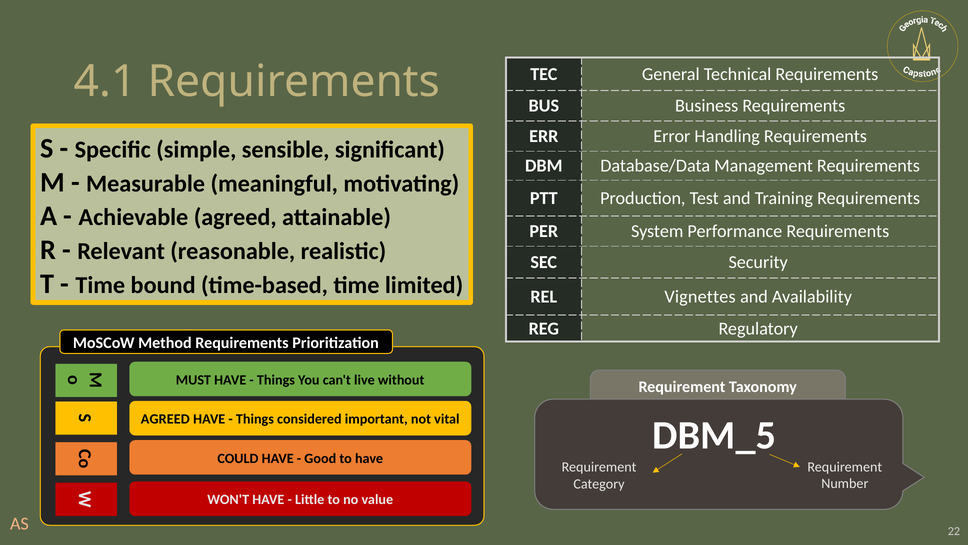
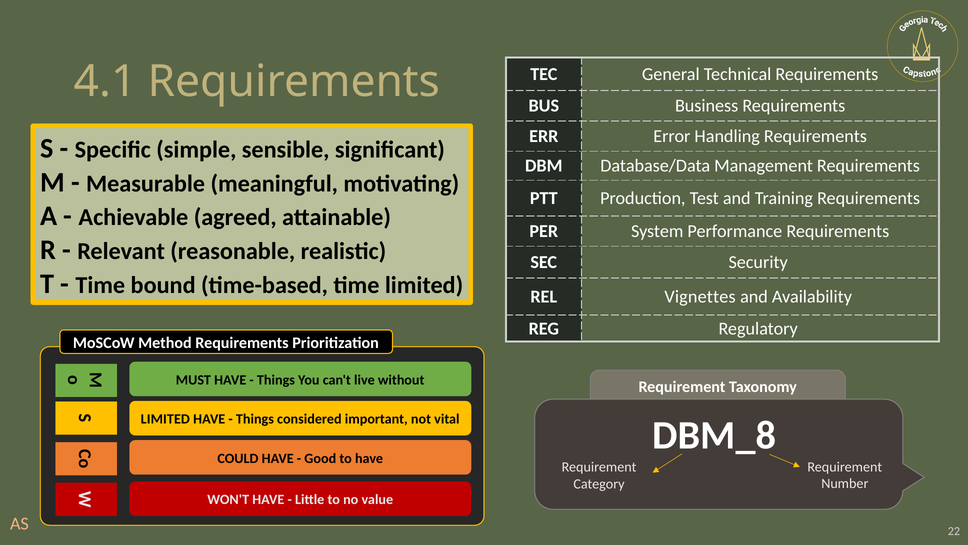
AGREED at (165, 419): AGREED -> LIMITED
DBM_5: DBM_5 -> DBM_8
